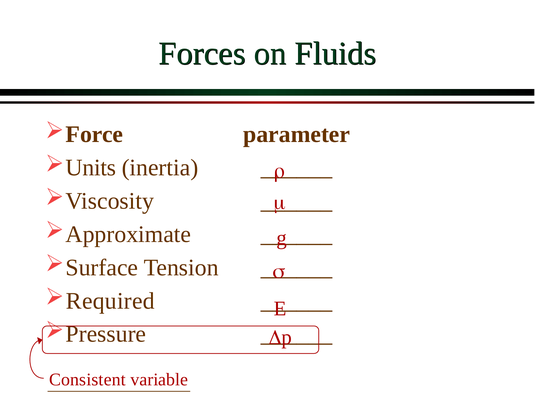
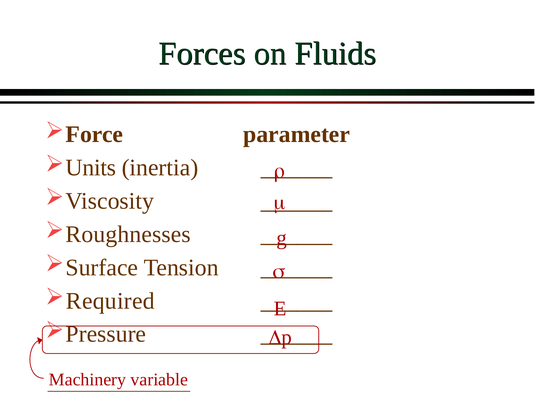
Approximate: Approximate -> Roughnesses
Consistent: Consistent -> Machinery
